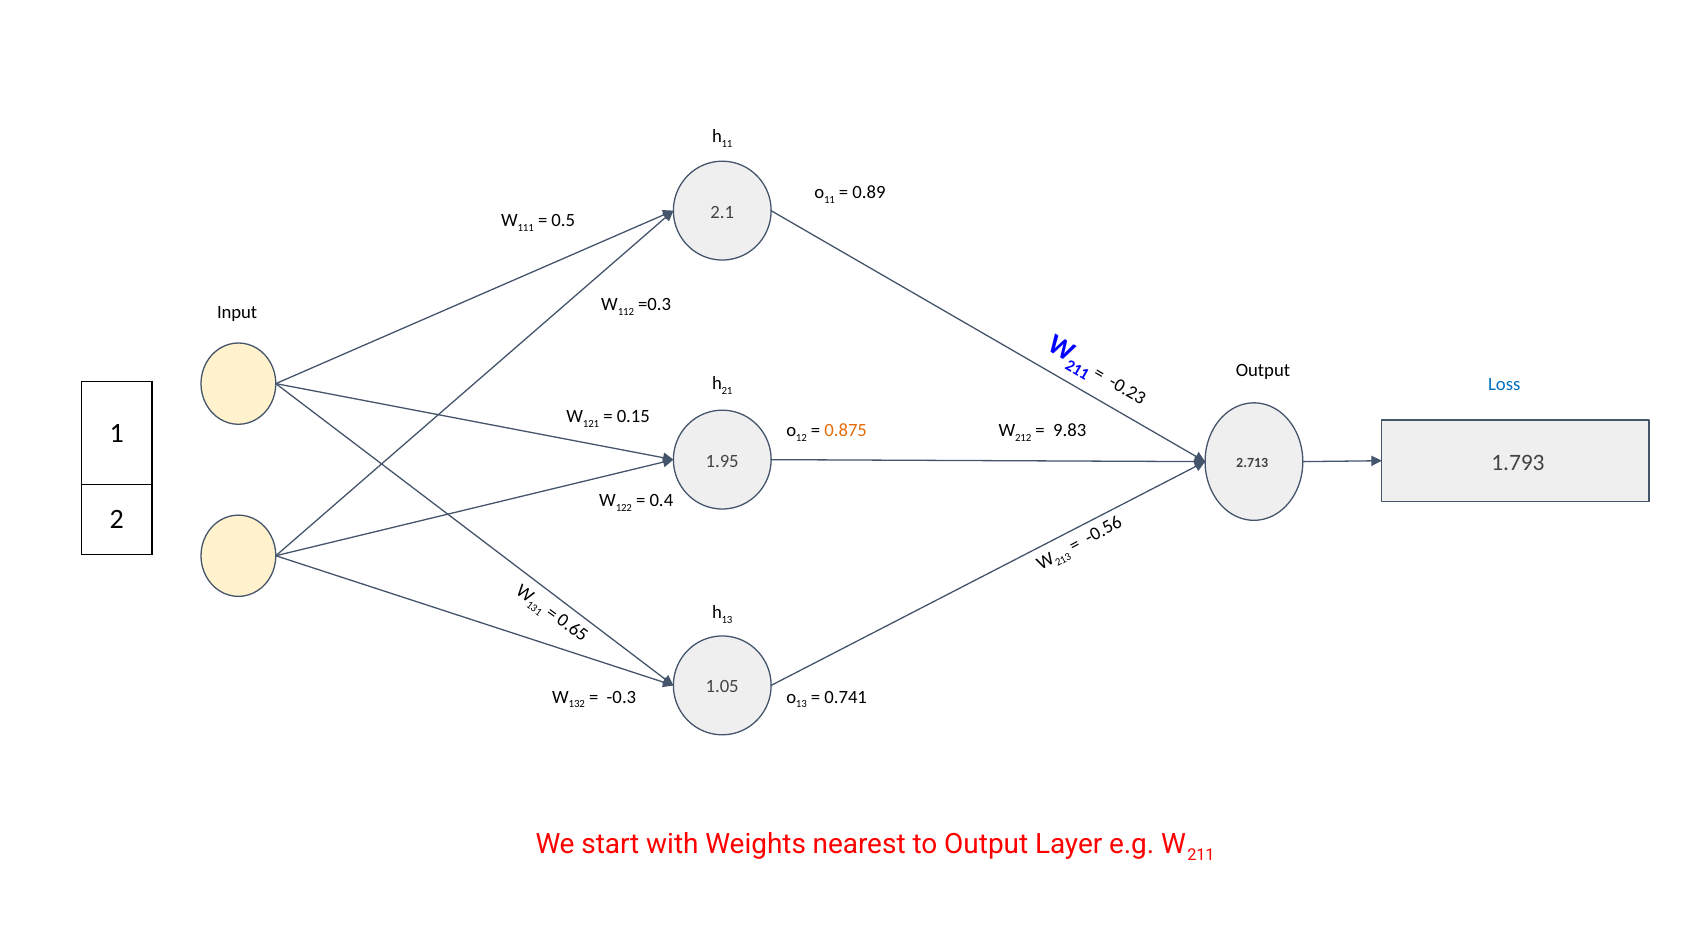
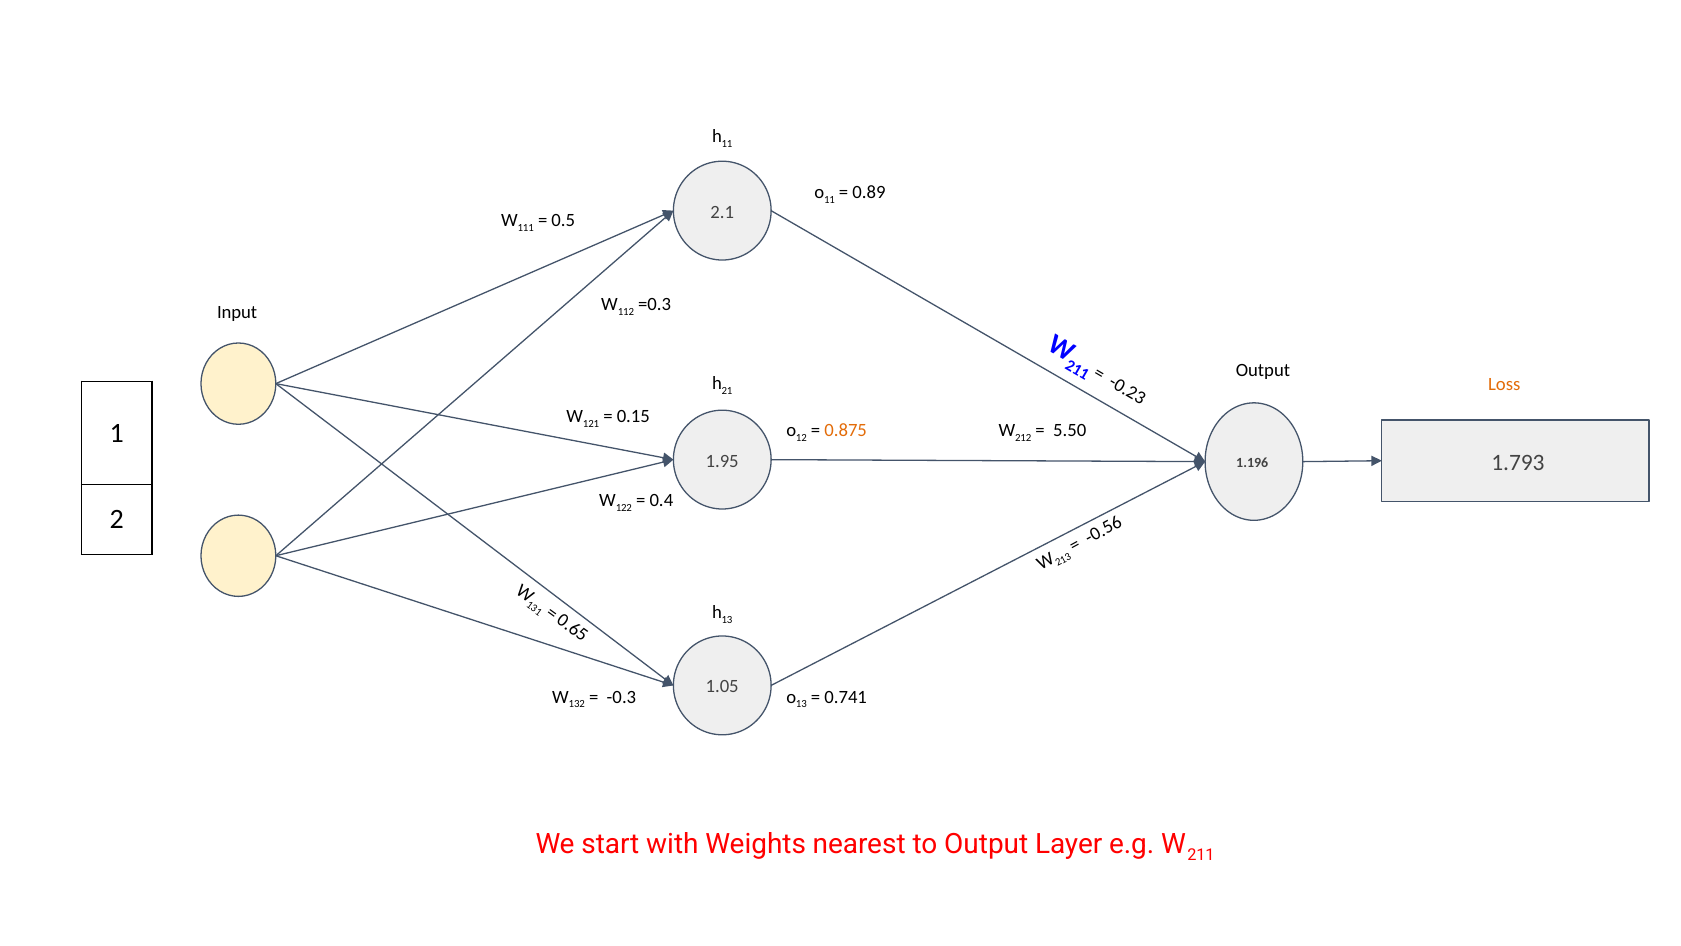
Loss colour: blue -> orange
9.83: 9.83 -> 5.50
2.713: 2.713 -> 1.196
